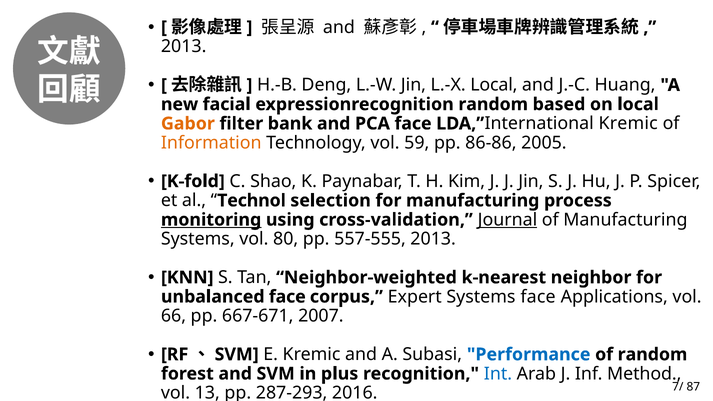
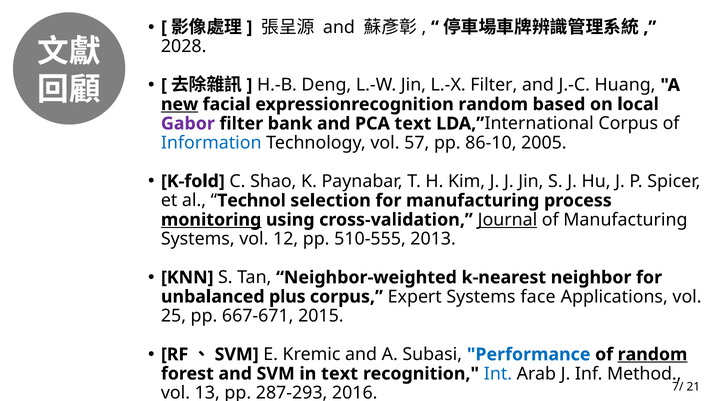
2013 at (184, 47): 2013 -> 2028
L.-X Local: Local -> Filter
new underline: none -> present
Gabor colour: orange -> purple
PCA face: face -> text
Kremic at (628, 124): Kremic -> Corpus
Information colour: orange -> blue
59: 59 -> 57
86-86: 86-86 -> 86-10
80: 80 -> 12
557-555: 557-555 -> 510-555
unbalanced face: face -> plus
66: 66 -> 25
2007: 2007 -> 2015
random at (653, 355) underline: none -> present
in plus: plus -> text
87: 87 -> 21
